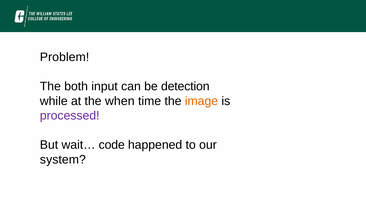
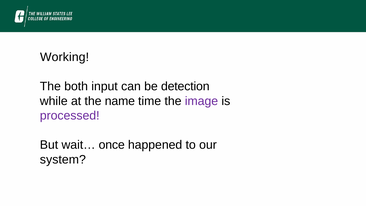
Problem: Problem -> Working
when: when -> name
image colour: orange -> purple
code: code -> once
